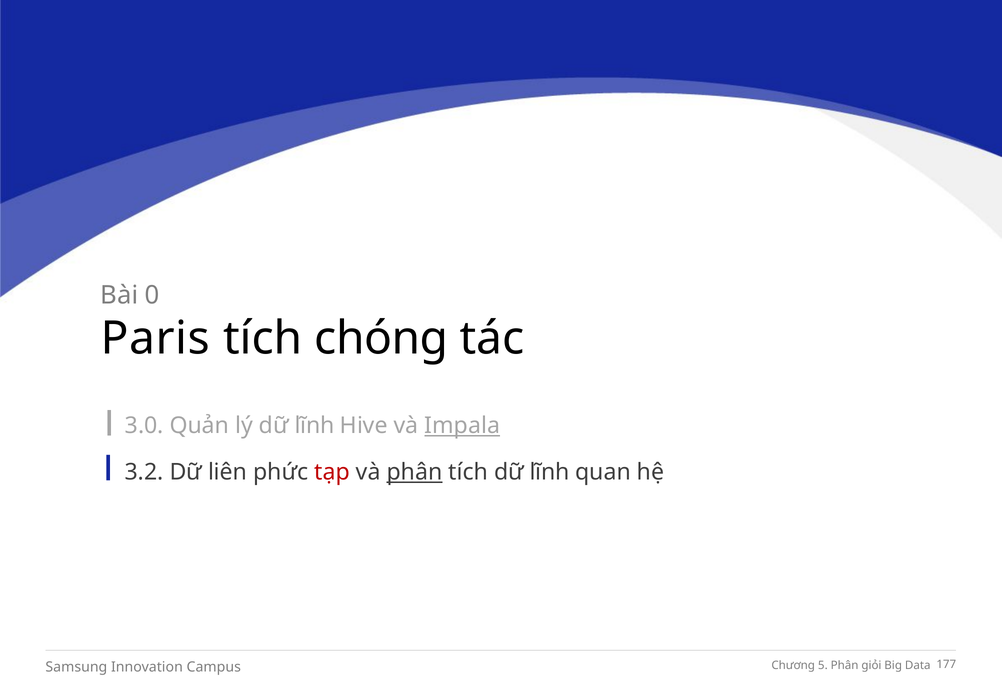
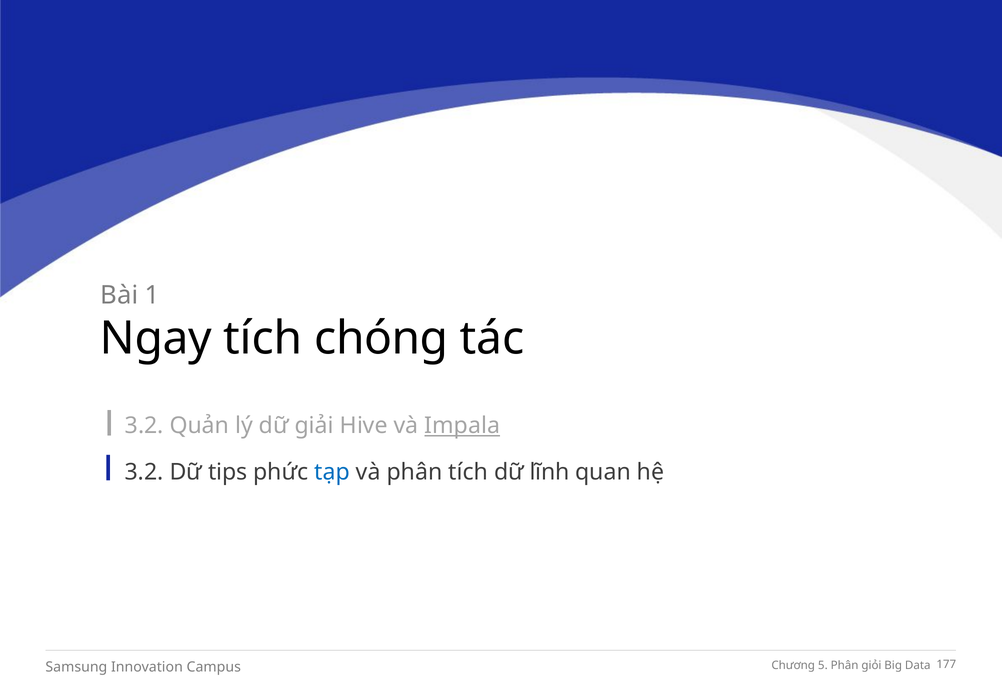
0: 0 -> 1
Paris: Paris -> Ngay
3.0 at (144, 426): 3.0 -> 3.2
lý dữ lĩnh: lĩnh -> giải
liên: liên -> tips
tạp colour: red -> blue
phân at (415, 472) underline: present -> none
